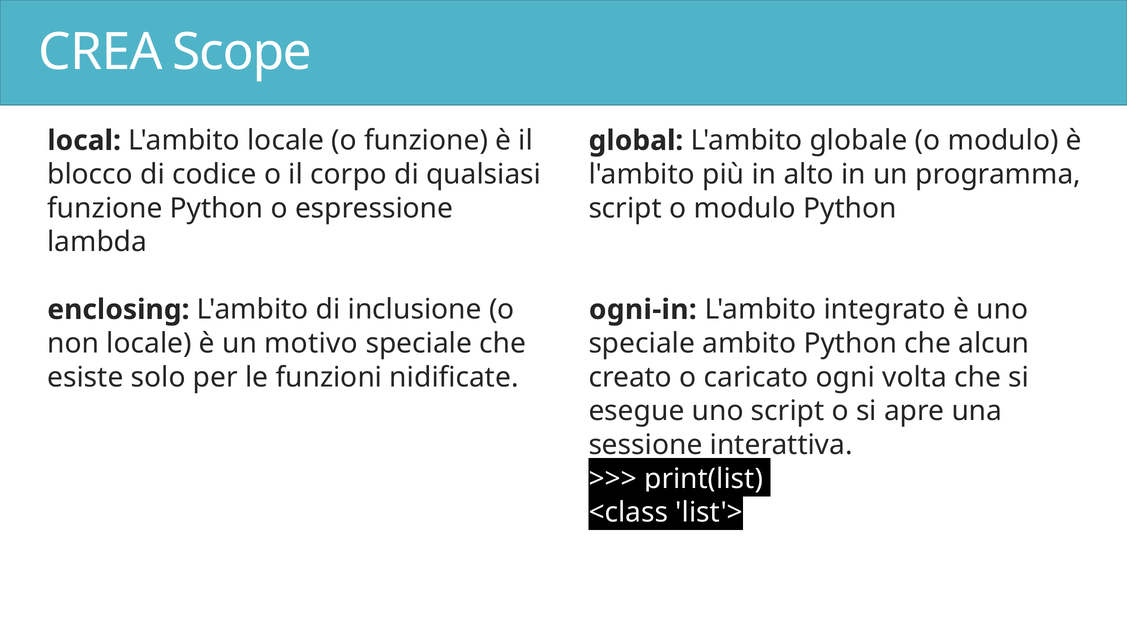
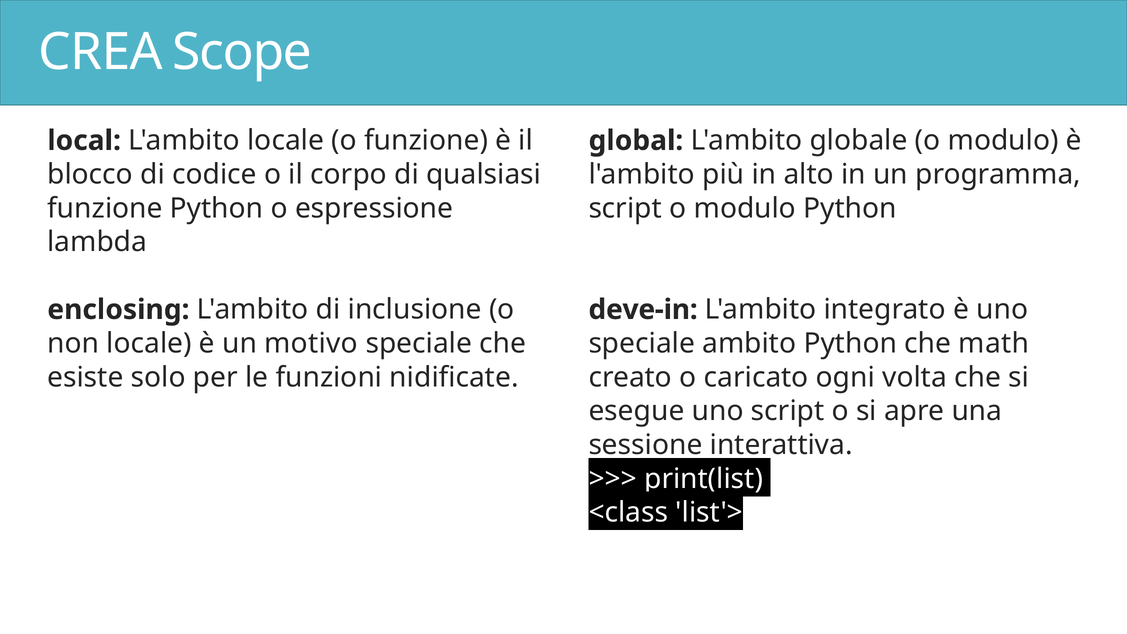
ogni-in: ogni-in -> deve-in
alcun: alcun -> math
